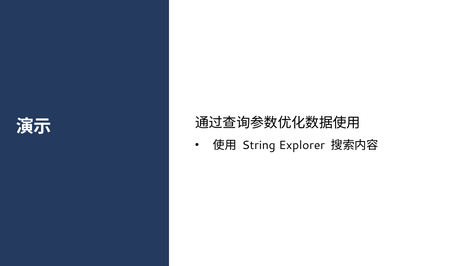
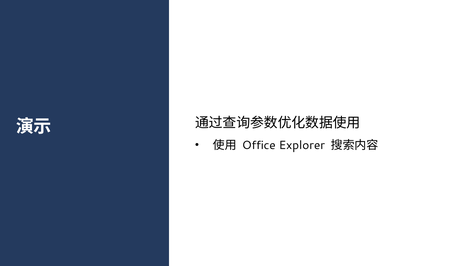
String: String -> Office
